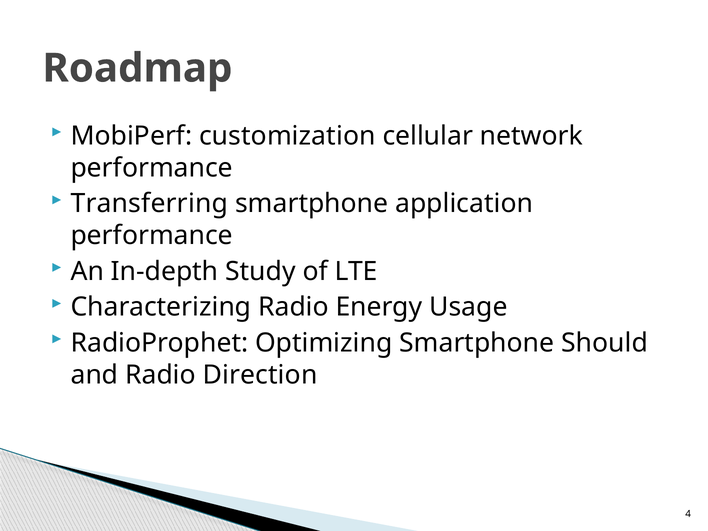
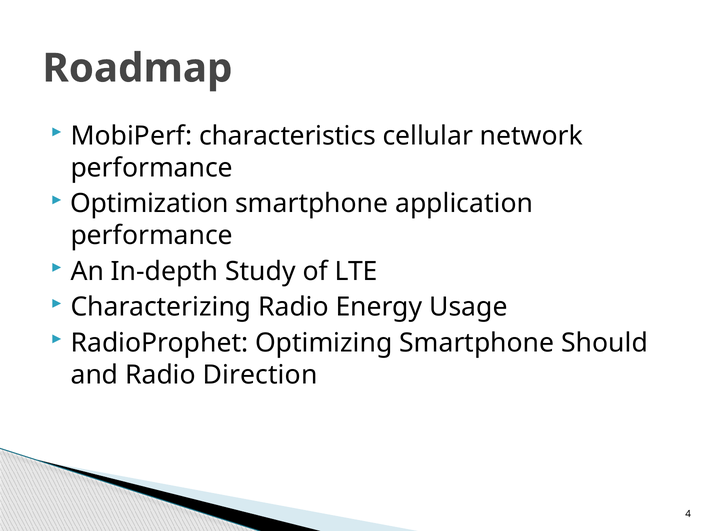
customization: customization -> characteristics
Transferring: Transferring -> Optimization
